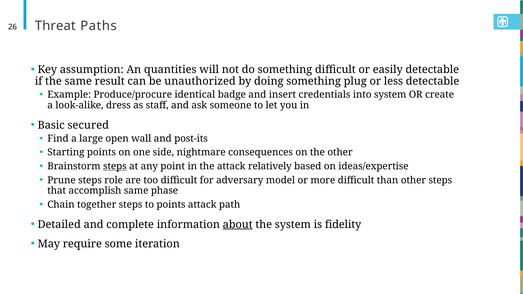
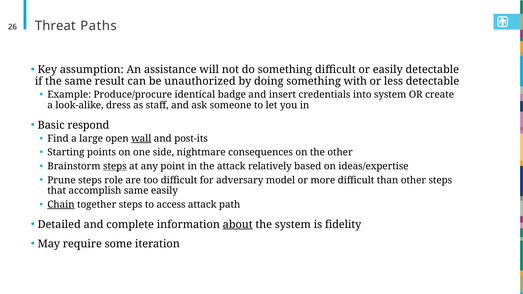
quantities: quantities -> assistance
plug: plug -> with
secured: secured -> respond
wall underline: none -> present
same phase: phase -> easily
Chain underline: none -> present
to points: points -> access
